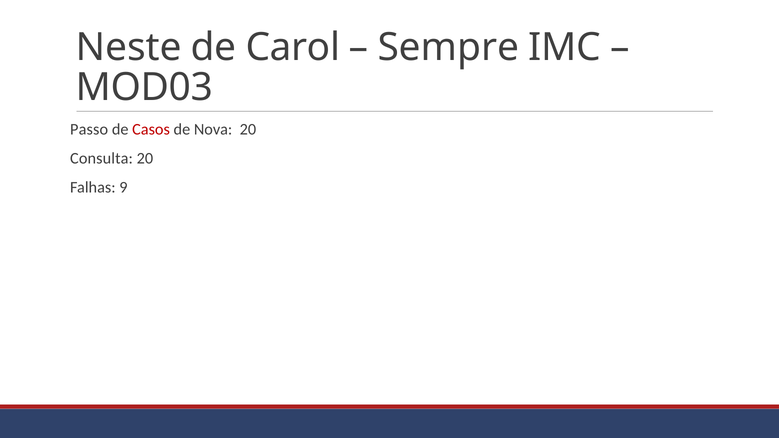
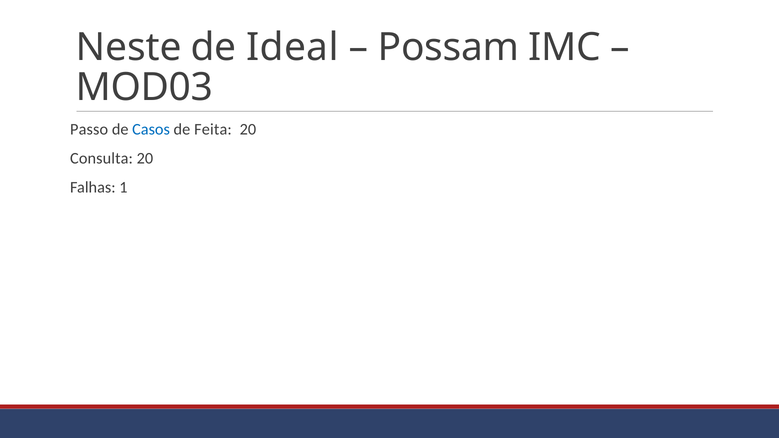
Carol: Carol -> Ideal
Sempre: Sempre -> Possam
Casos colour: red -> blue
Nova: Nova -> Feita
9: 9 -> 1
